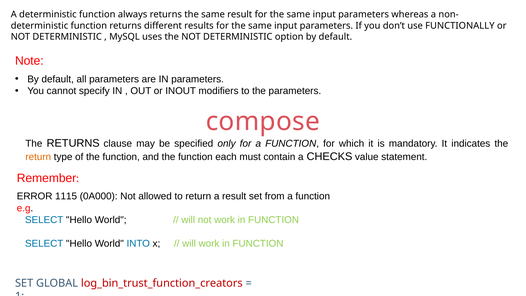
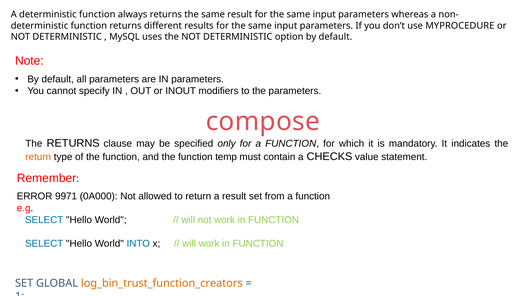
FUNCTIONALLY: FUNCTIONALLY -> MYPROCEDURE
each: each -> temp
1115: 1115 -> 9971
log_bin_trust_function_creators colour: red -> orange
